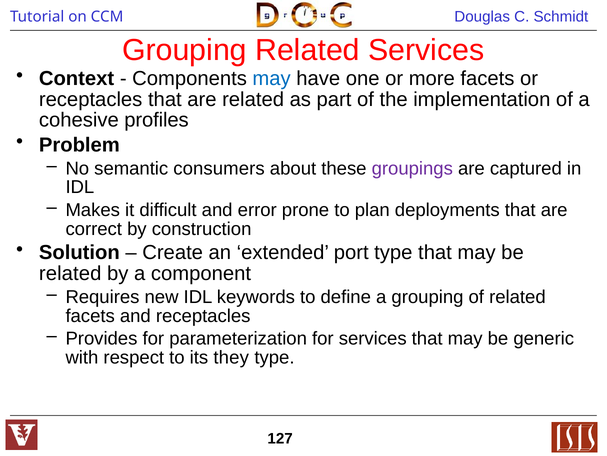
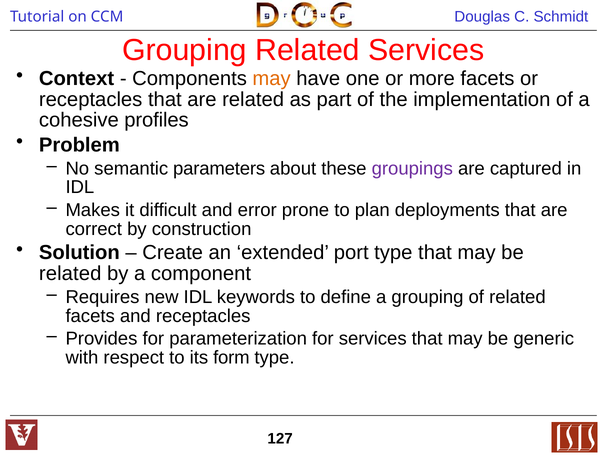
may at (272, 79) colour: blue -> orange
consumers: consumers -> parameters
they: they -> form
